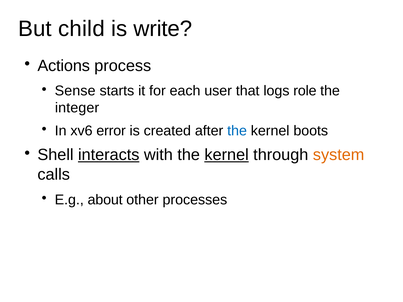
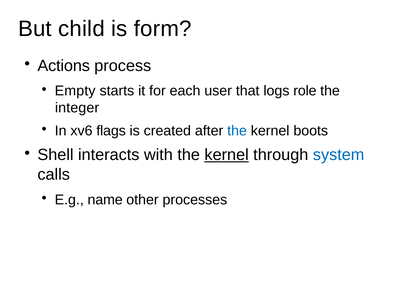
write: write -> form
Sense: Sense -> Empty
error: error -> flags
interacts underline: present -> none
system colour: orange -> blue
about: about -> name
